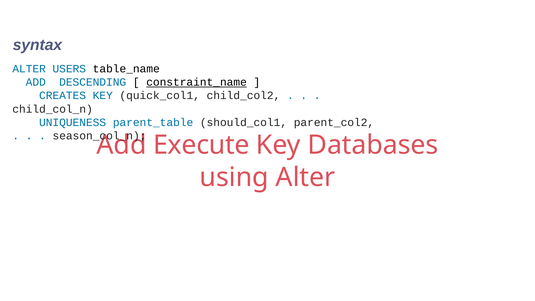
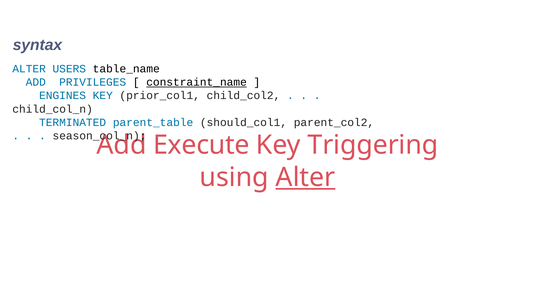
DESCENDING: DESCENDING -> PRIVILEGES
CREATES: CREATES -> ENGINES
quick_col1: quick_col1 -> prior_col1
UNIQUENESS: UNIQUENESS -> TERMINATED
Databases: Databases -> Triggering
Alter at (305, 177) underline: none -> present
